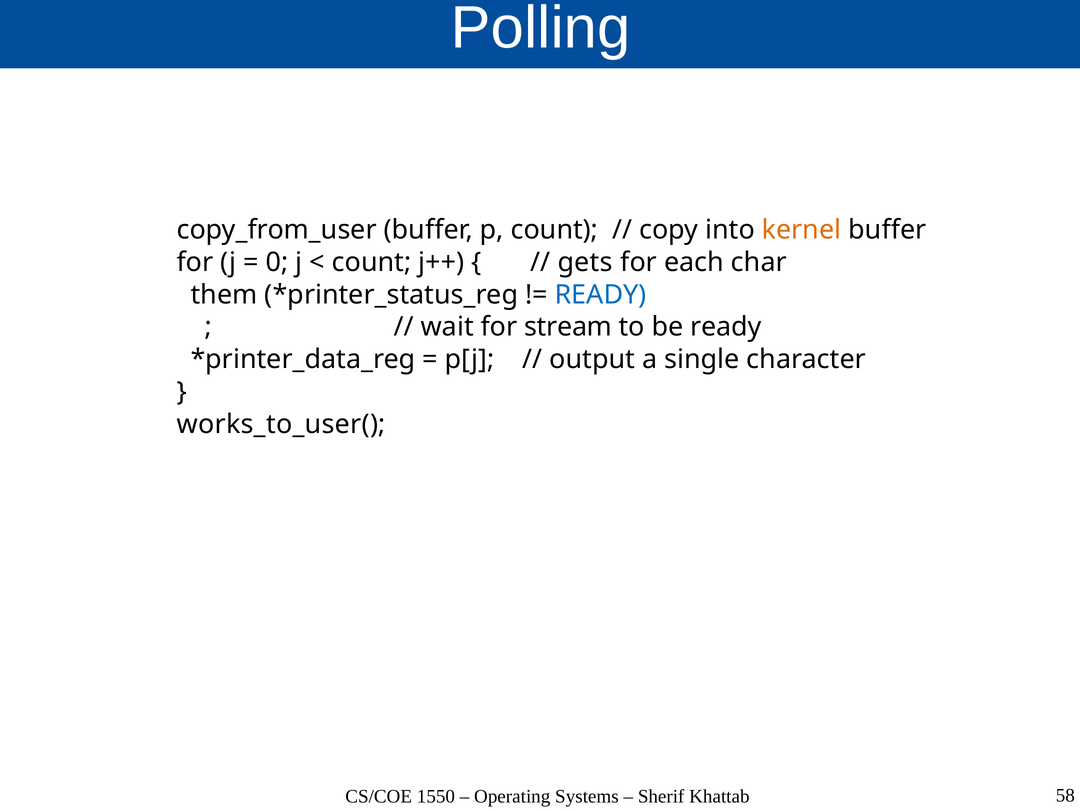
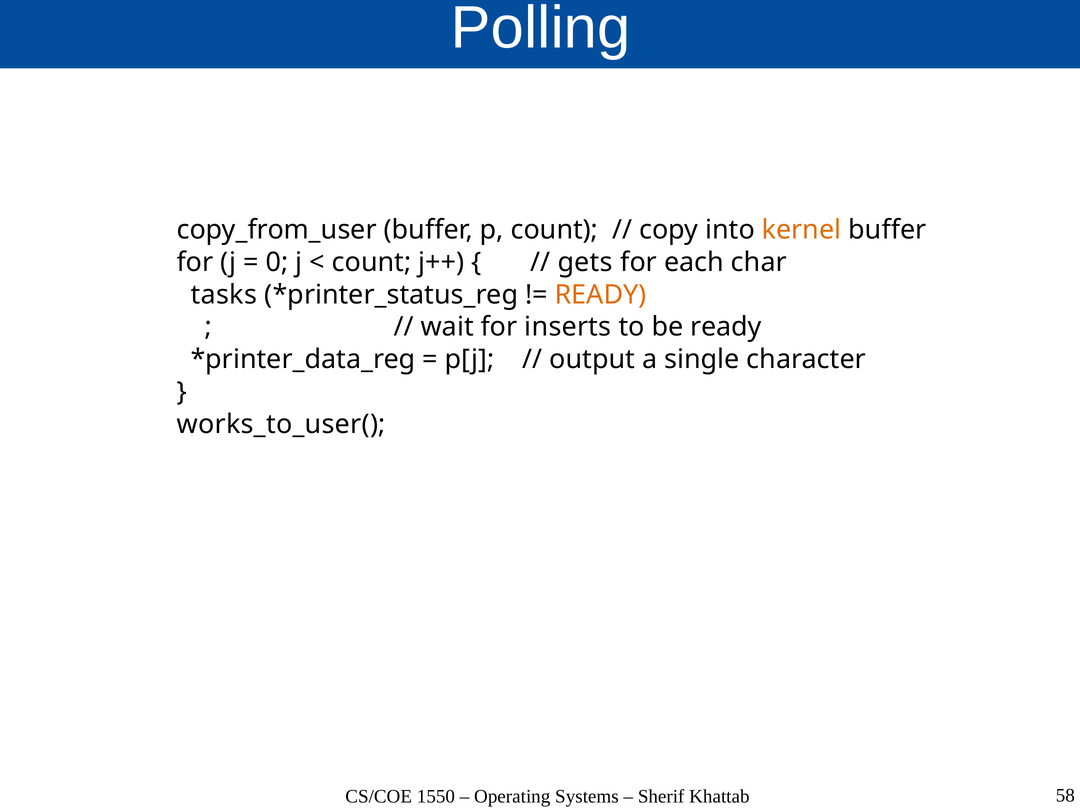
them: them -> tasks
READY at (601, 295) colour: blue -> orange
stream: stream -> inserts
